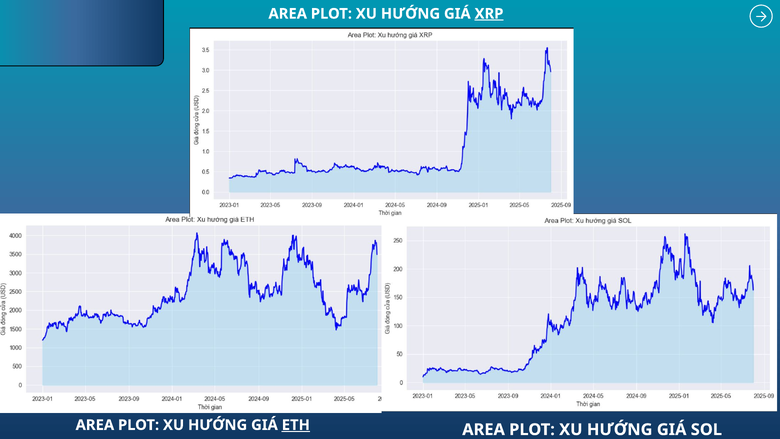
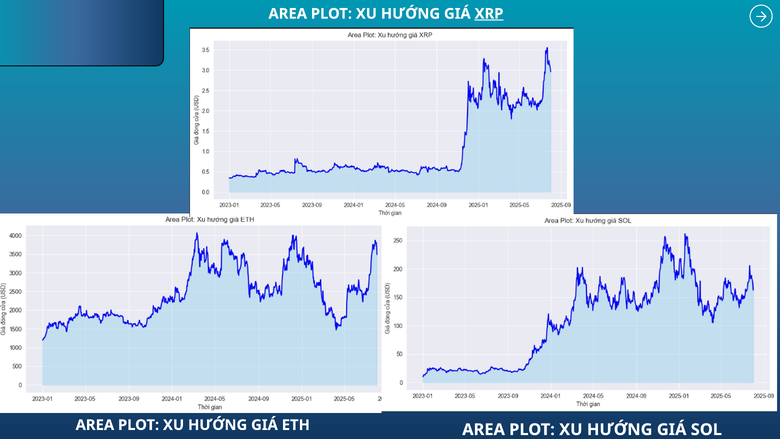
ETH underline: present -> none
